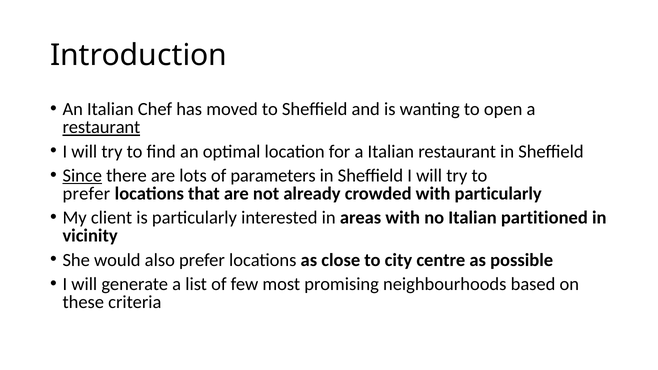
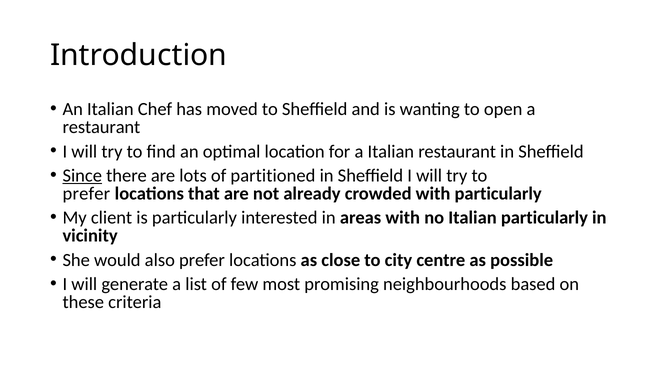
restaurant at (101, 127) underline: present -> none
parameters: parameters -> partitioned
Italian partitioned: partitioned -> particularly
